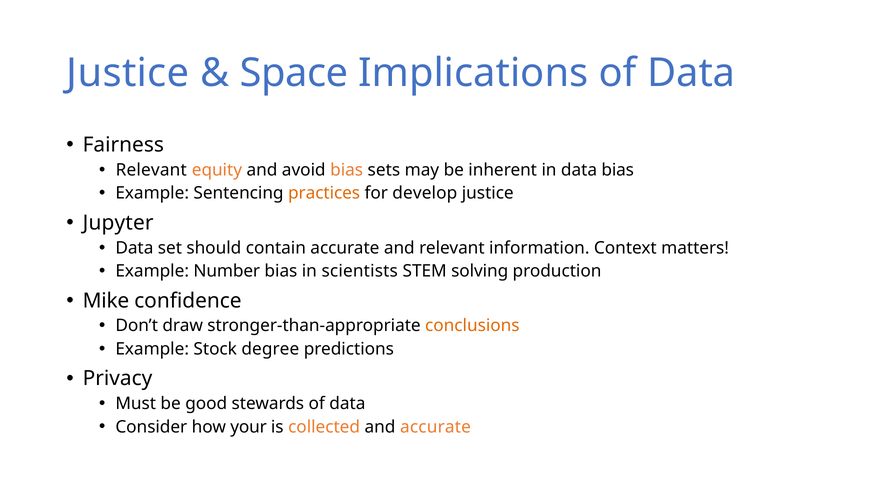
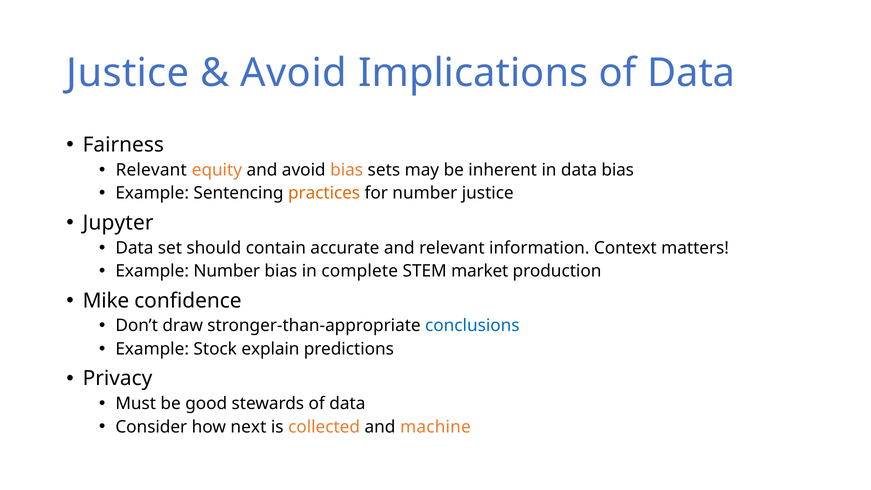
Space at (294, 73): Space -> Avoid
for develop: develop -> number
scientists: scientists -> complete
solving: solving -> market
conclusions colour: orange -> blue
degree: degree -> explain
your: your -> next
and accurate: accurate -> machine
